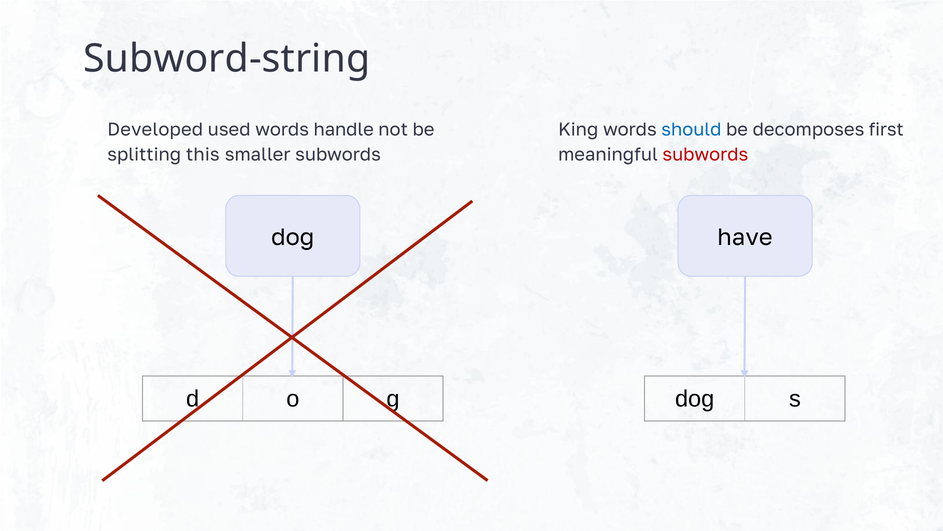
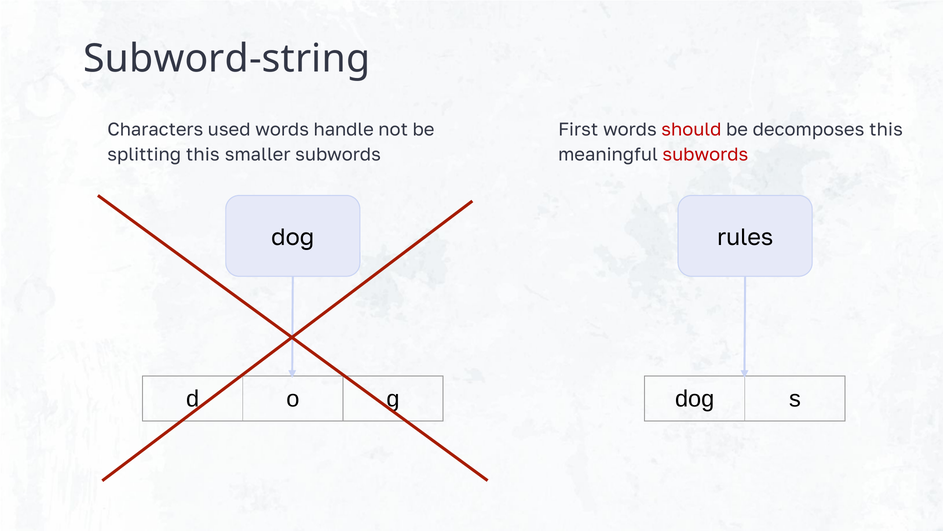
Developed: Developed -> Characters
King: King -> First
should colour: blue -> red
decomposes first: first -> this
have: have -> rules
